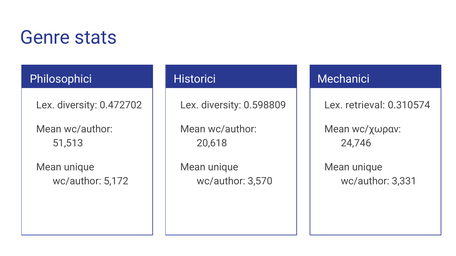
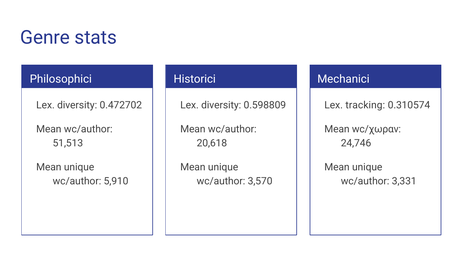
retrieval: retrieval -> tracking
5,172: 5,172 -> 5,910
